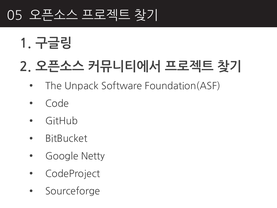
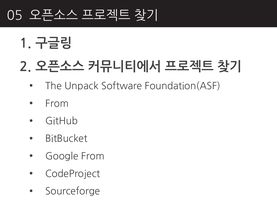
Code at (57, 103): Code -> From
Google Netty: Netty -> From
